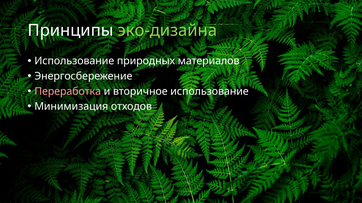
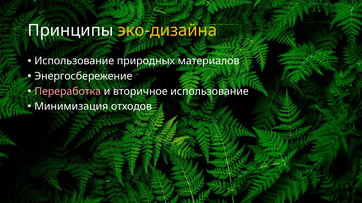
эко-дизайна colour: light green -> yellow
